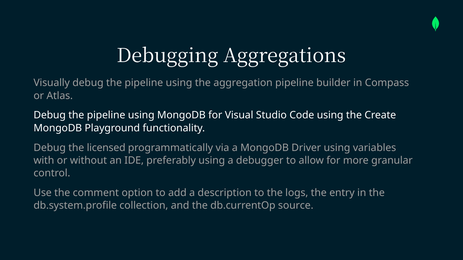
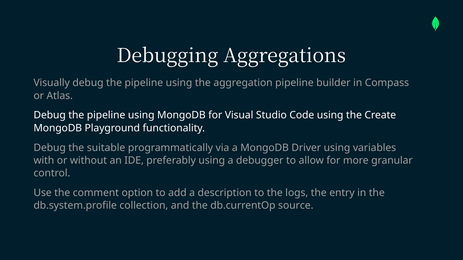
licensed: licensed -> suitable
